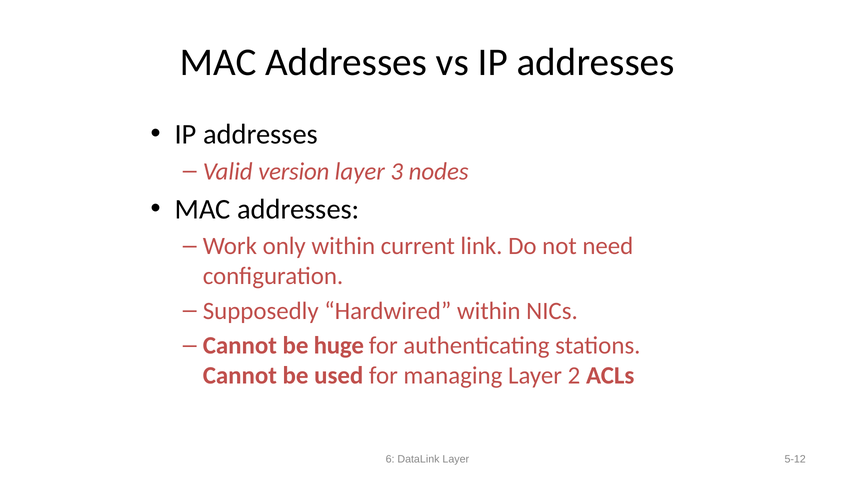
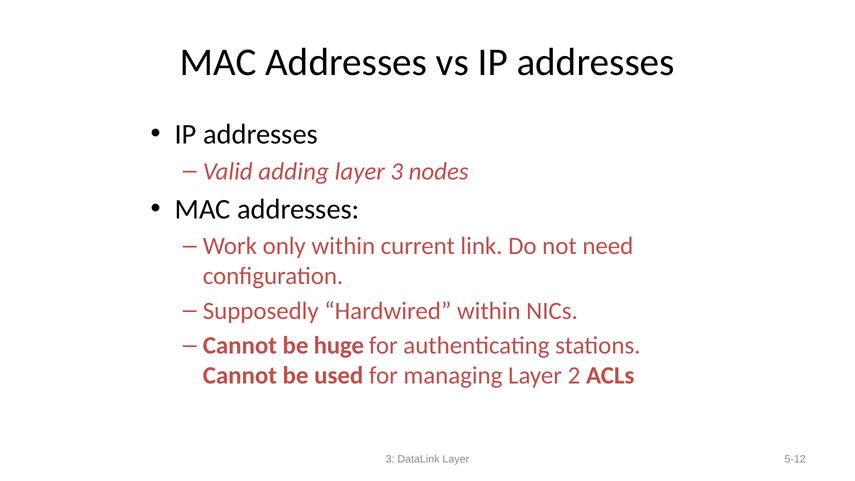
version: version -> adding
6 at (390, 459): 6 -> 3
